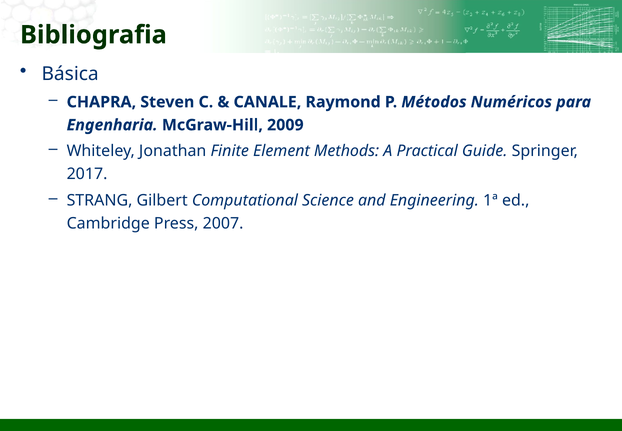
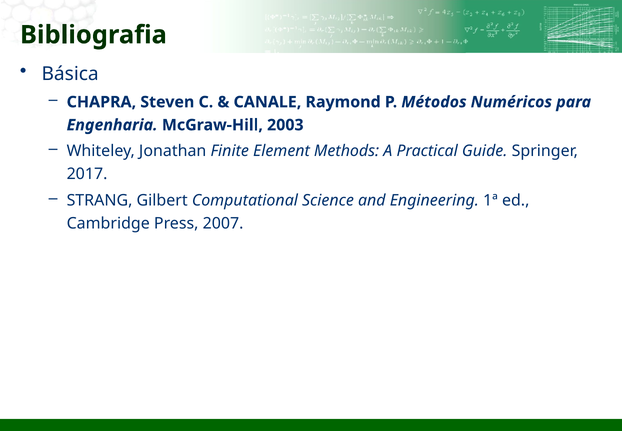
2009: 2009 -> 2003
